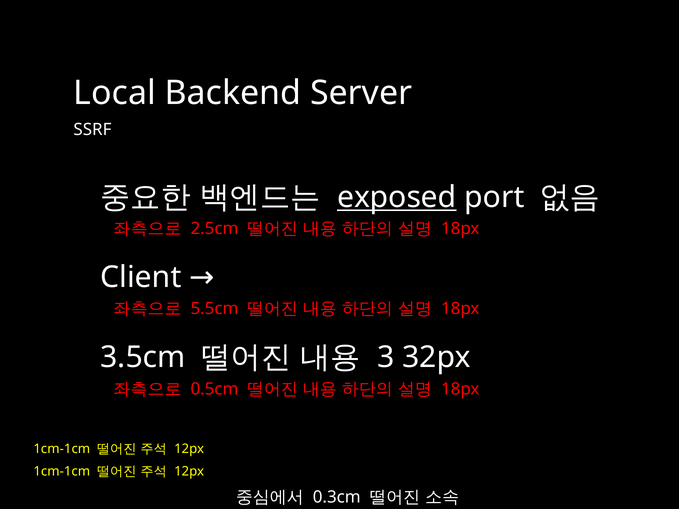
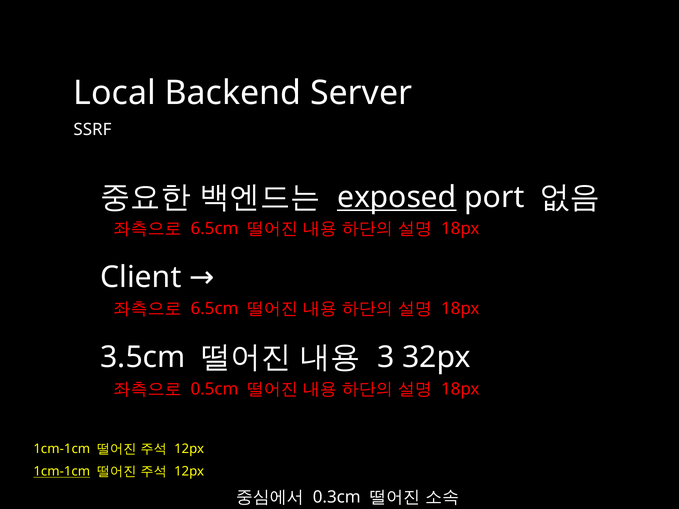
2.5cm at (214, 229): 2.5cm -> 6.5cm
5.5cm at (214, 309): 5.5cm -> 6.5cm
1cm-1cm at (62, 472) underline: none -> present
